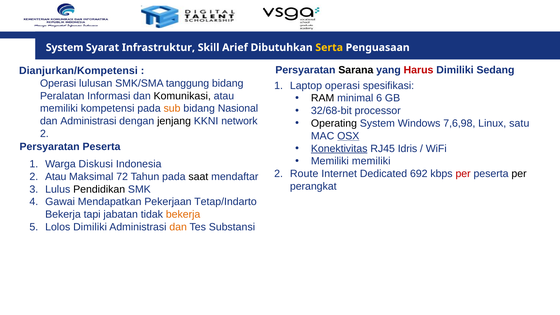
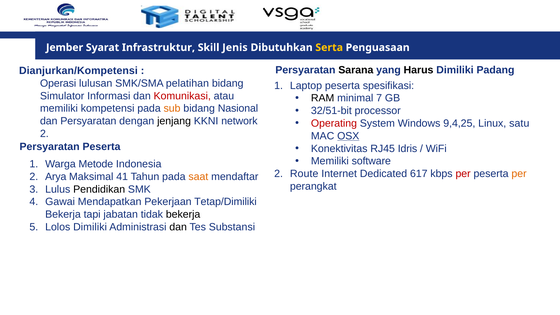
System at (65, 48): System -> Jember
Arief: Arief -> Jenis
Harus colour: red -> black
Sedang: Sedang -> Padang
tanggung: tanggung -> pelatihan
Laptop operasi: operasi -> peserta
Peralatan: Peralatan -> Simulator
Komunikasi colour: black -> red
6: 6 -> 7
32/68-bit: 32/68-bit -> 32/51-bit
dan Administrasi: Administrasi -> Persyaratan
Operating colour: black -> red
7,6,98: 7,6,98 -> 9,4,25
Konektivitas underline: present -> none
Memiliki memiliki: memiliki -> software
Diskusi: Diskusi -> Metode
692: 692 -> 617
per at (519, 174) colour: black -> orange
2 Atau: Atau -> Arya
72: 72 -> 41
saat colour: black -> orange
Tetap/Indarto: Tetap/Indarto -> Tetap/Dimiliki
bekerja at (183, 214) colour: orange -> black
dan at (178, 227) colour: orange -> black
